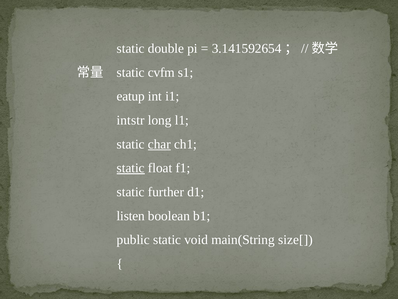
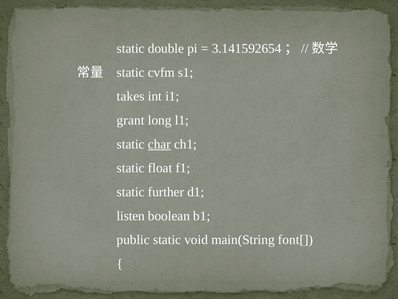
eatup: eatup -> takes
intstr: intstr -> grant
static at (131, 168) underline: present -> none
size[: size[ -> font[
